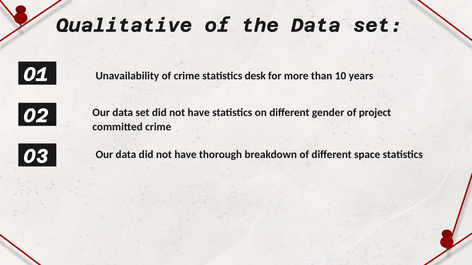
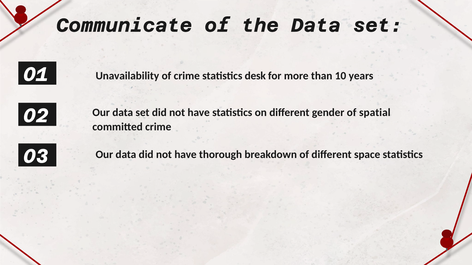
Qualitative: Qualitative -> Communicate
project: project -> spatial
